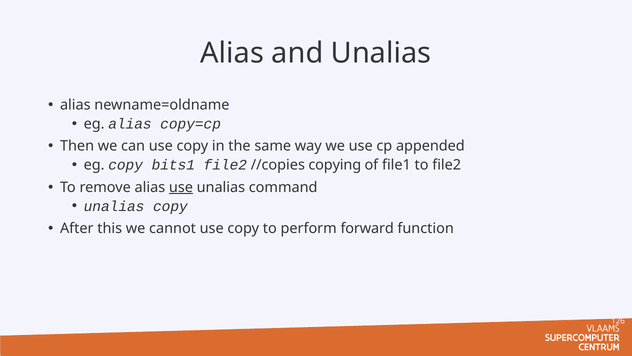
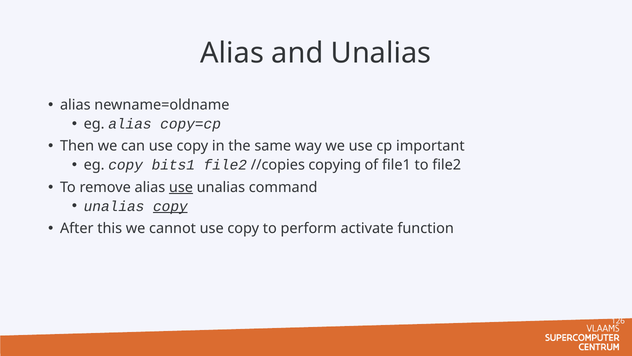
appended: appended -> important
copy at (170, 206) underline: none -> present
forward: forward -> activate
